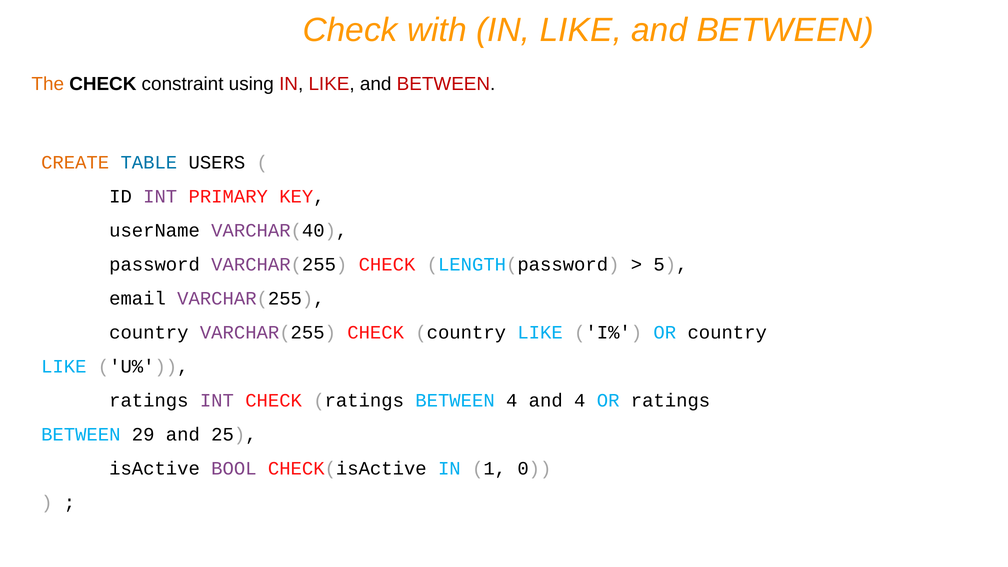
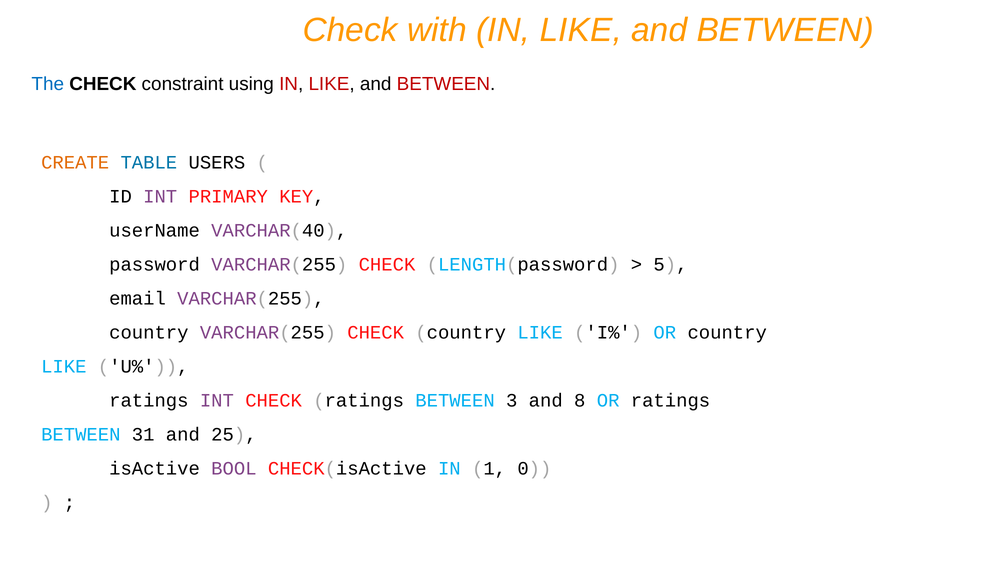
The colour: orange -> blue
BETWEEN 4: 4 -> 3
and 4: 4 -> 8
29: 29 -> 31
